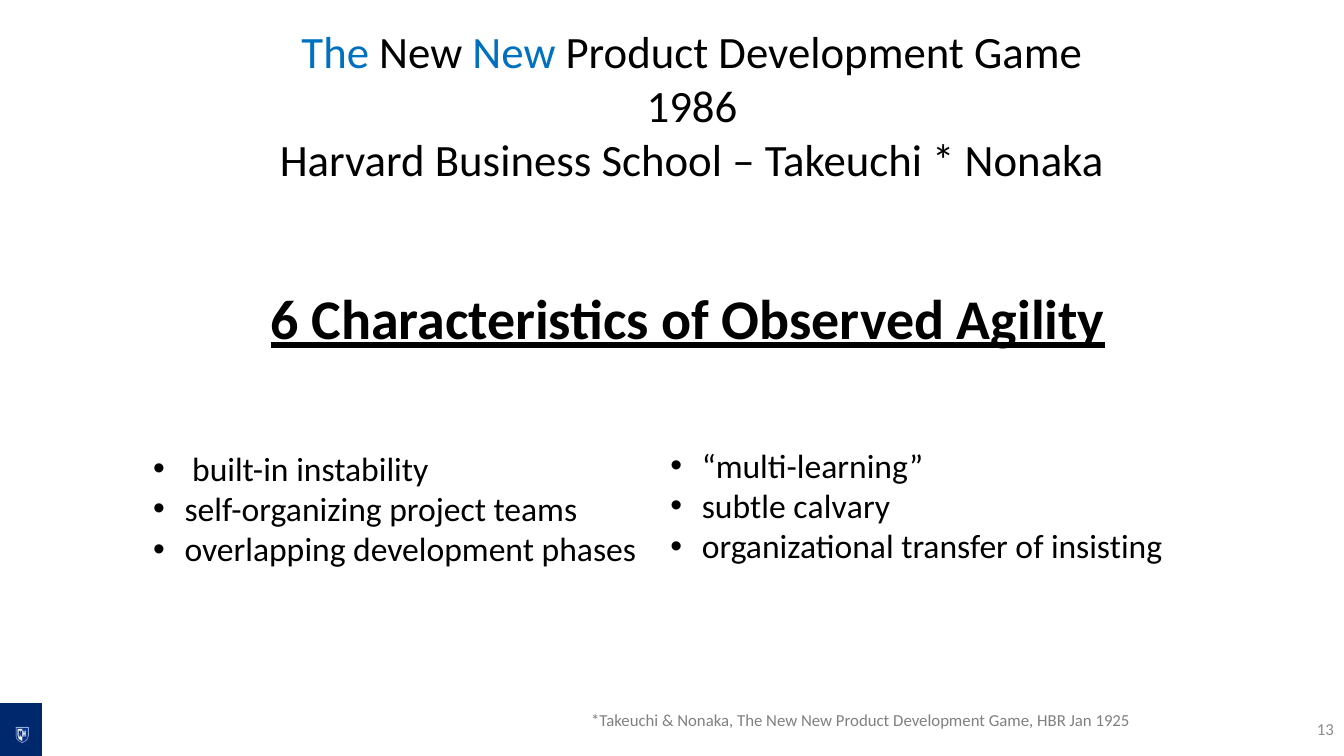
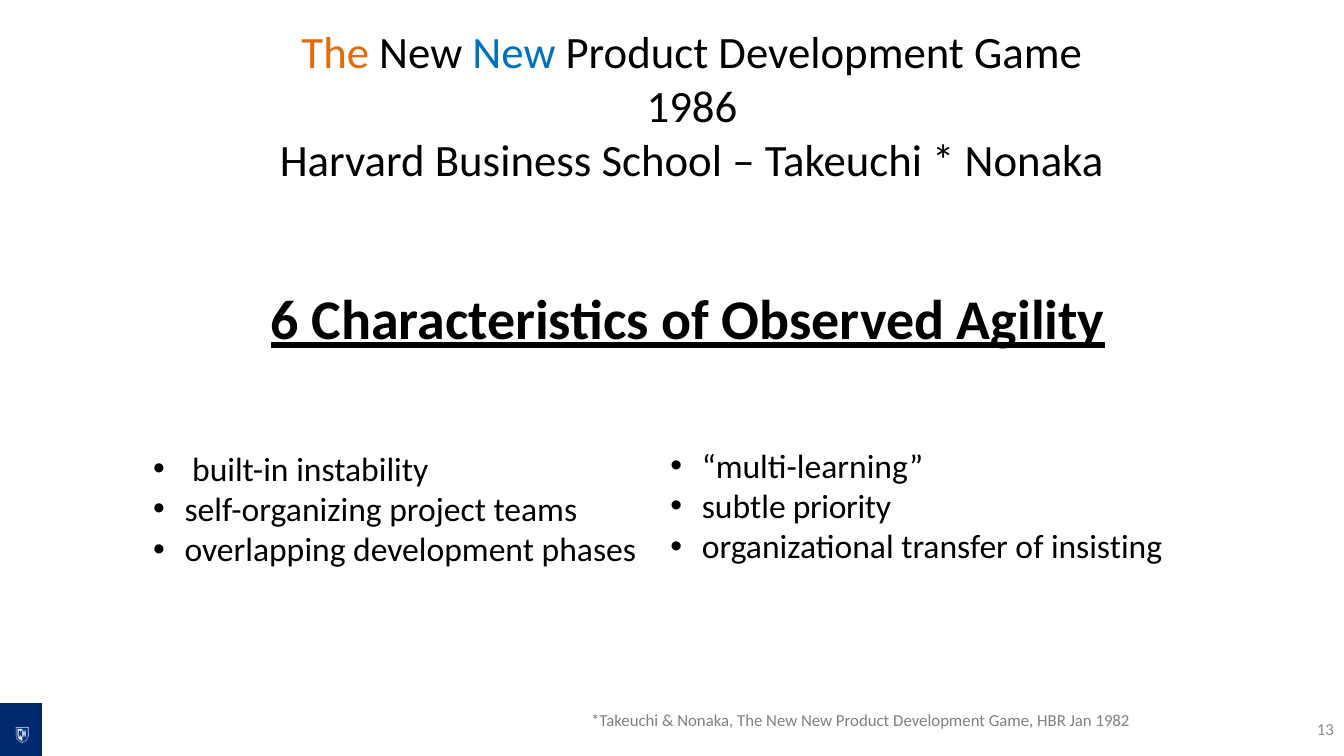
The at (335, 54) colour: blue -> orange
calvary: calvary -> priority
1925: 1925 -> 1982
